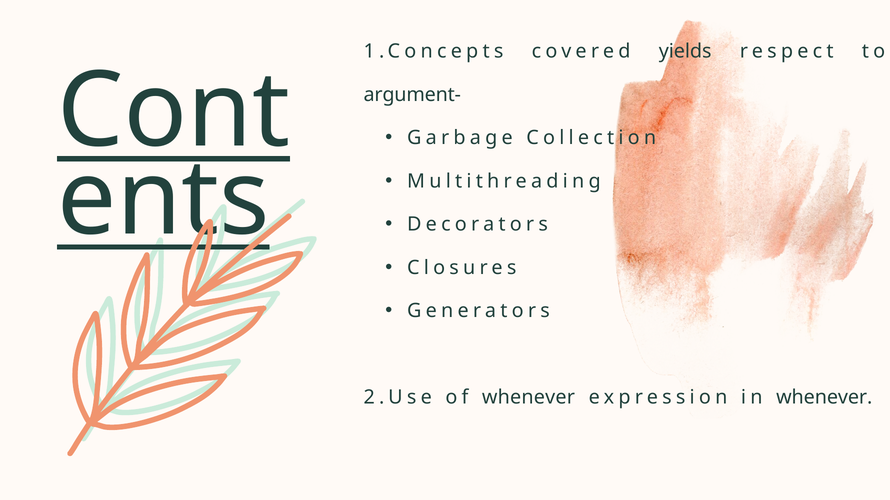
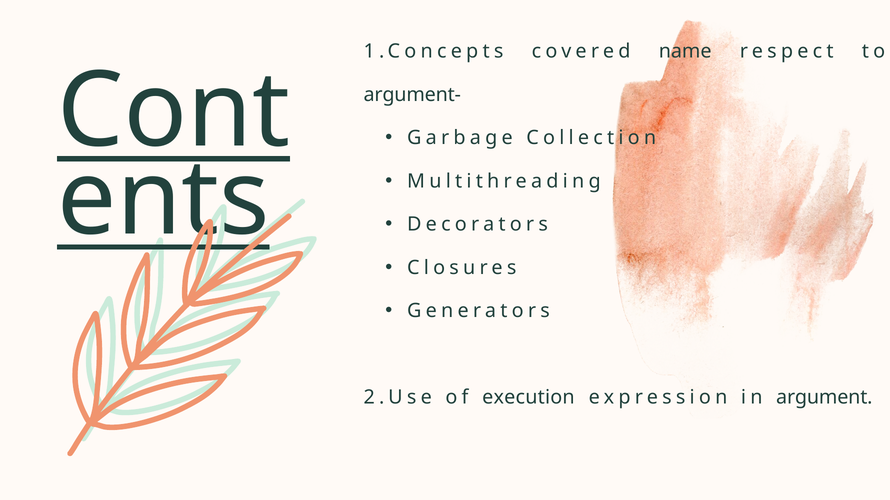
yields: yields -> name
of whenever: whenever -> execution
in whenever: whenever -> argument
